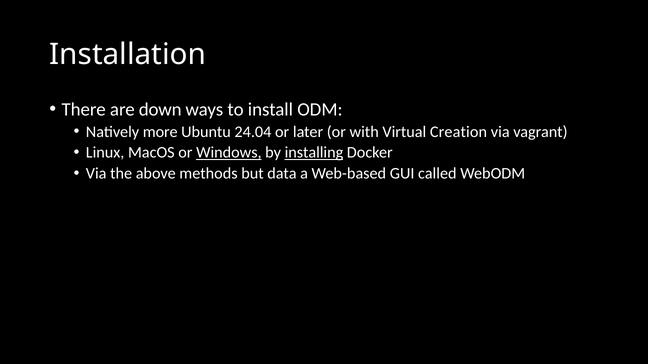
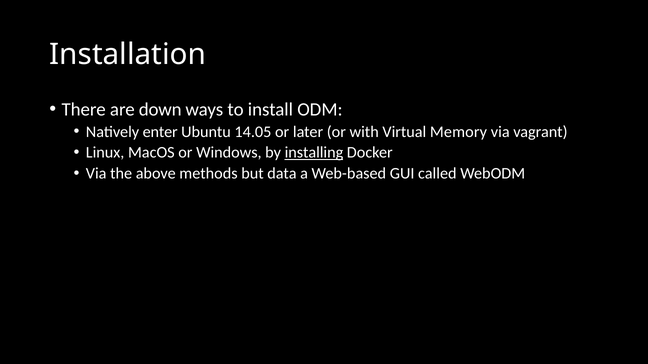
more: more -> enter
24.04: 24.04 -> 14.05
Creation: Creation -> Memory
Windows underline: present -> none
